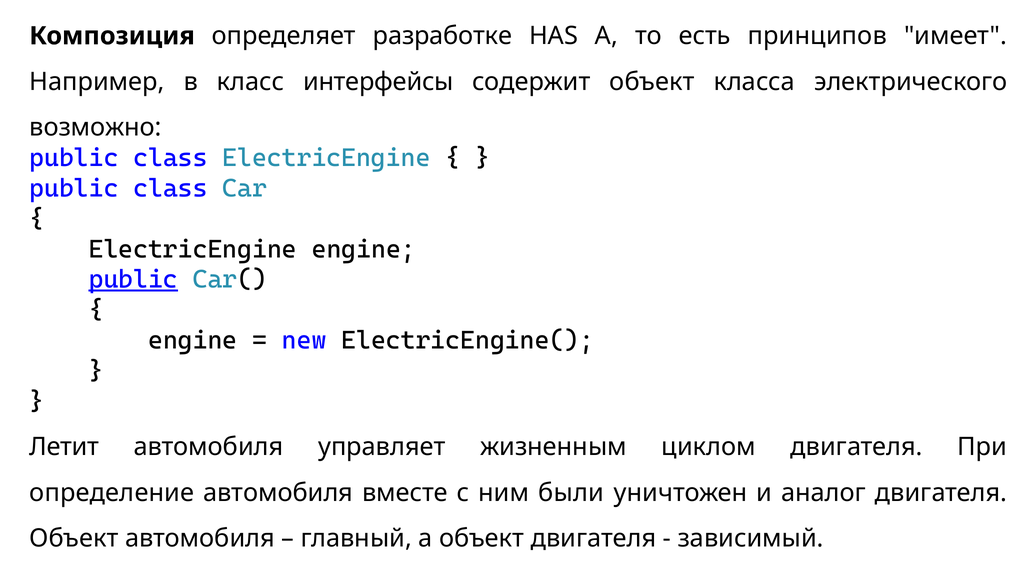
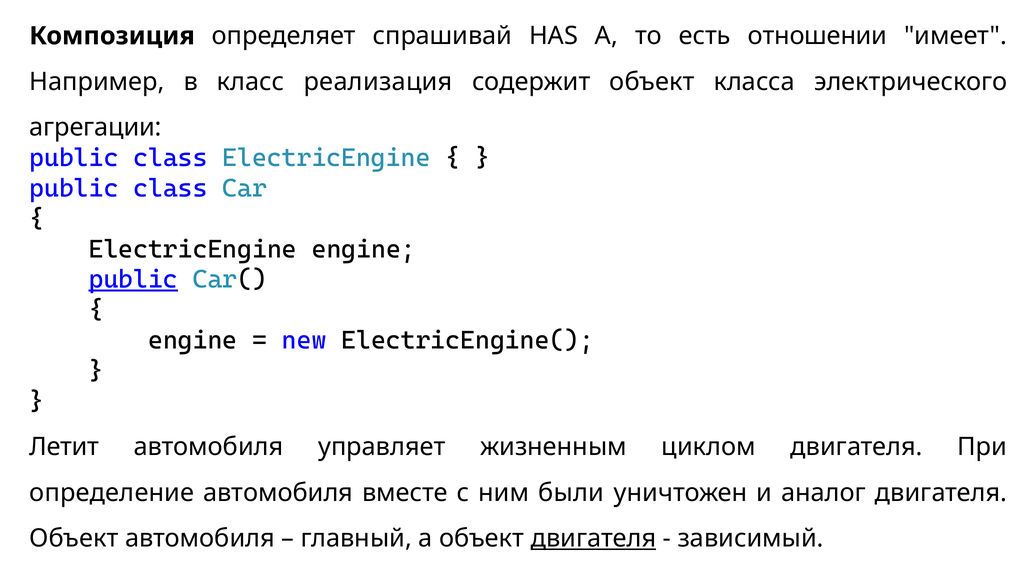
разработке: разработке -> спрашивай
принципов: принципов -> отношении
интерфейсы: интерфейсы -> реализация
возможно: возможно -> агрегации
двигателя at (594, 538) underline: none -> present
